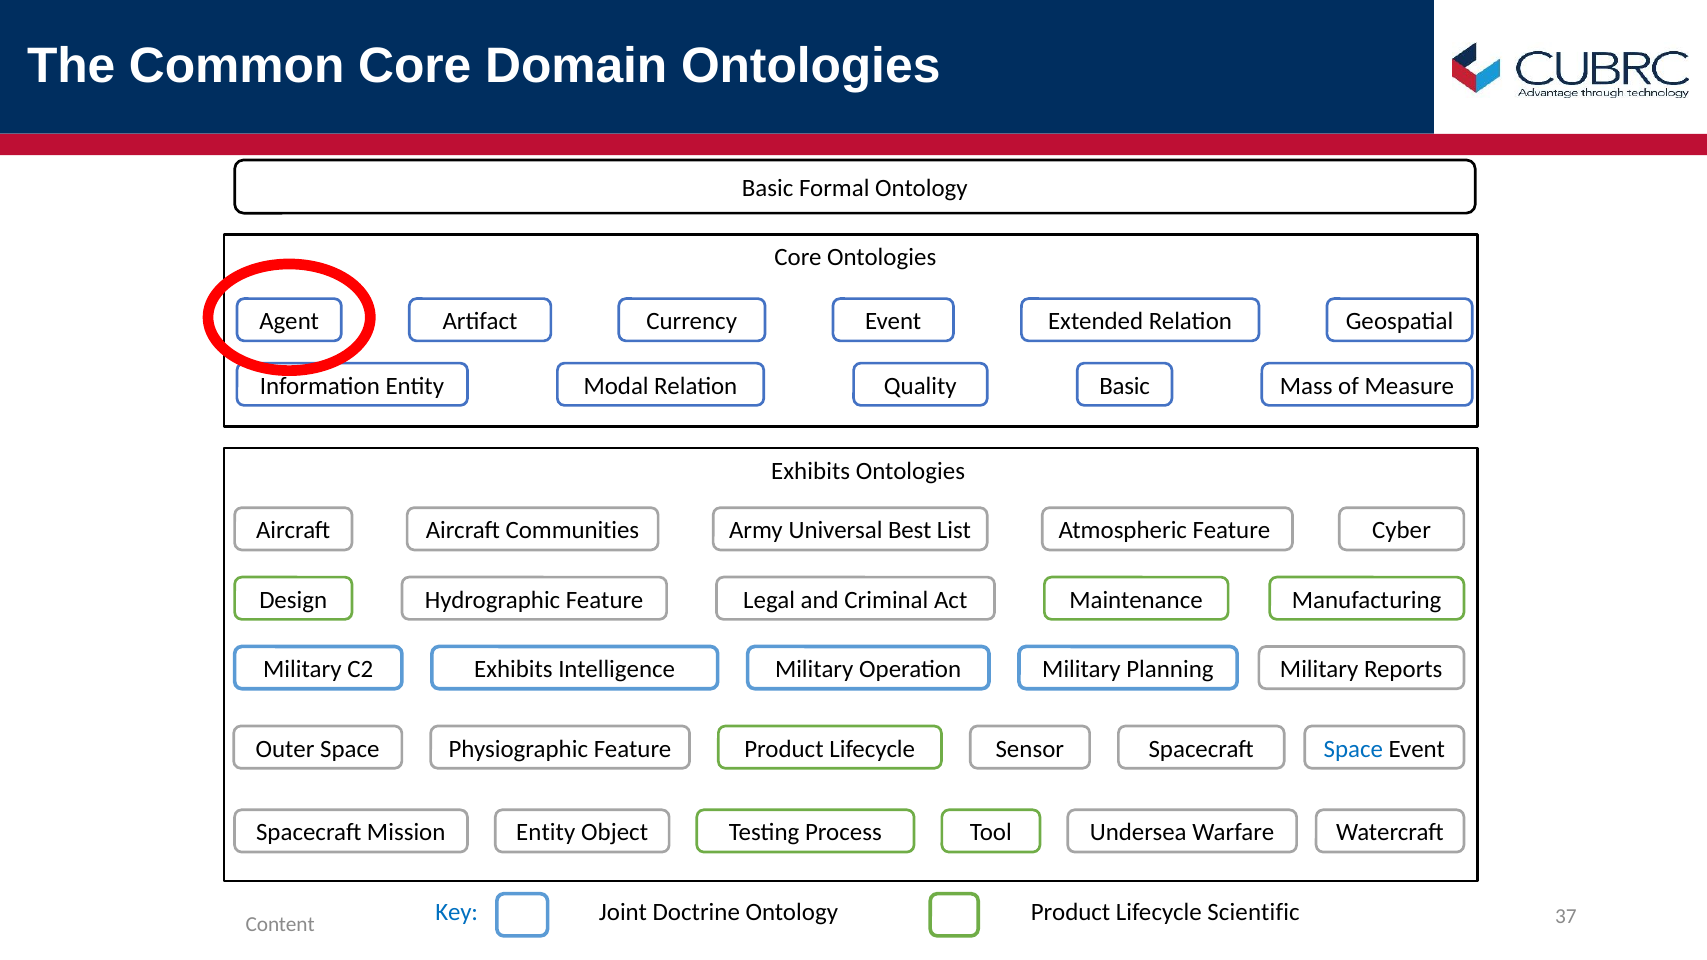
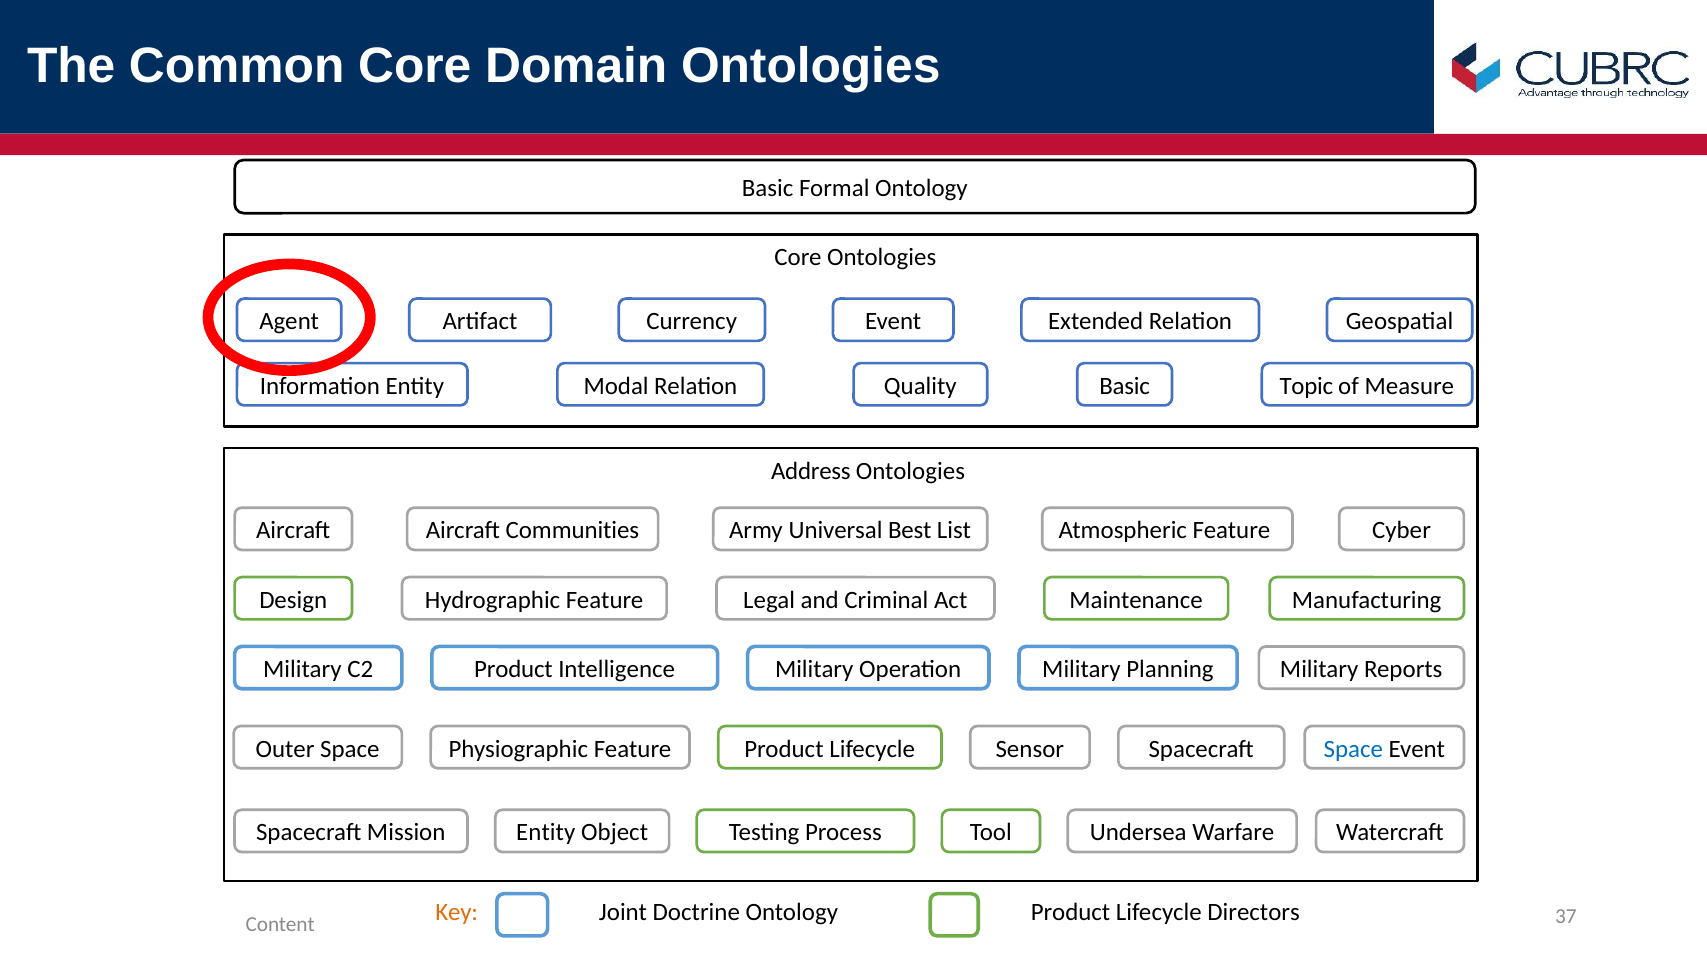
Mass: Mass -> Topic
Exhibits at (811, 471): Exhibits -> Address
C2 Exhibits: Exhibits -> Product
Key colour: blue -> orange
Scientific: Scientific -> Directors
